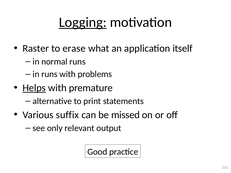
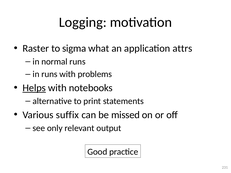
Logging underline: present -> none
erase: erase -> sigma
itself: itself -> attrs
premature: premature -> notebooks
